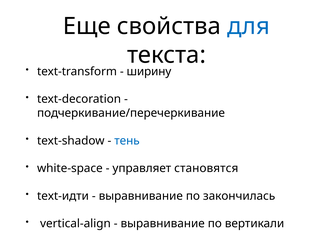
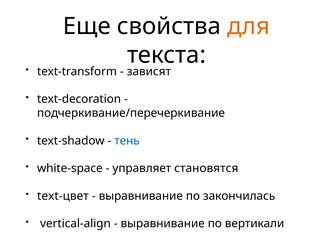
для colour: blue -> orange
ширину: ширину -> зависят
text-идти: text-идти -> text-цвет
